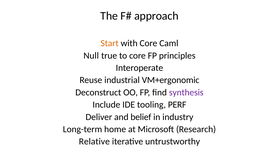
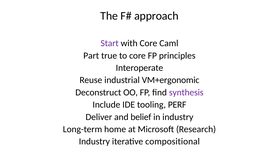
Start colour: orange -> purple
Null: Null -> Part
Relative at (94, 141): Relative -> Industry
untrustworthy: untrustworthy -> compositional
